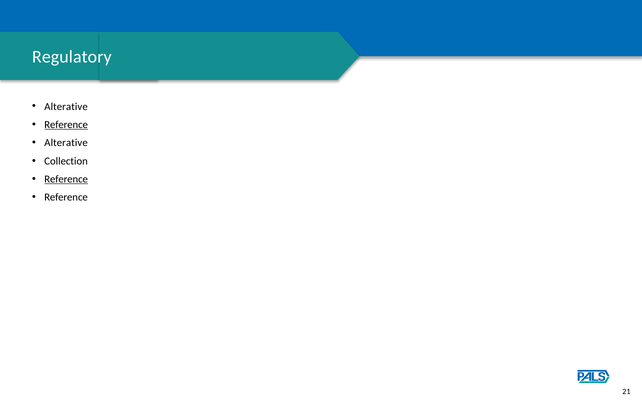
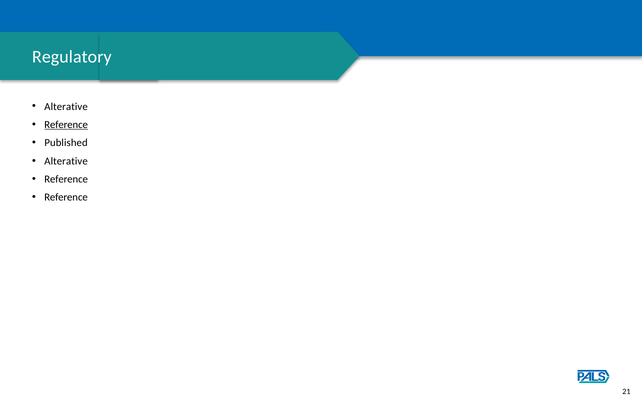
Alterative at (66, 143): Alterative -> Published
Collection at (66, 161): Collection -> Alterative
Reference at (66, 179) underline: present -> none
